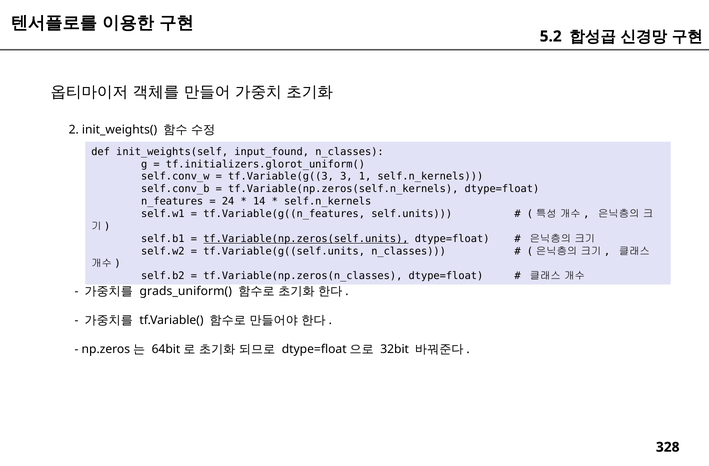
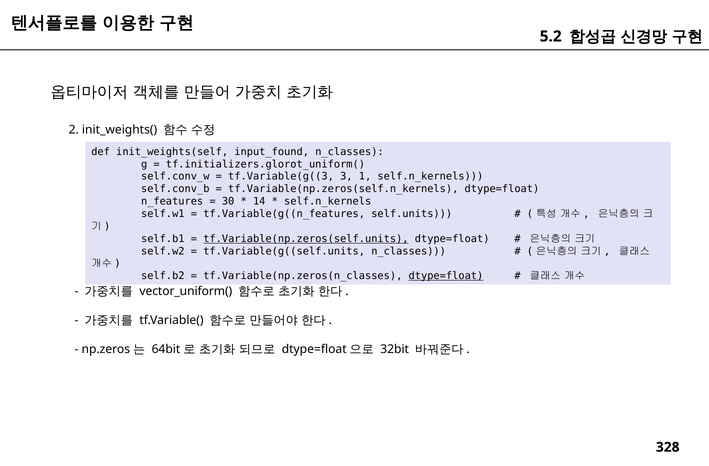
24: 24 -> 30
dtype=float at (446, 276) underline: none -> present
grads_uniform(: grads_uniform( -> vector_uniform(
